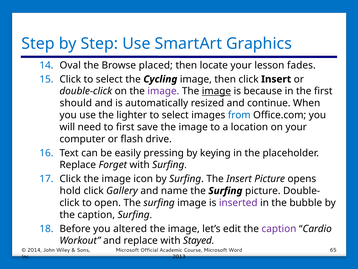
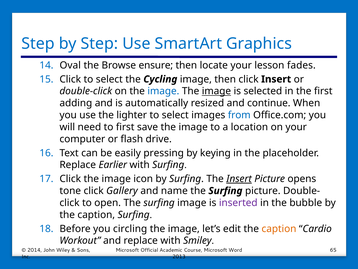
placed: placed -> ensure
image at (163, 91) colour: purple -> blue
because: because -> selected
should: should -> adding
Forget: Forget -> Earlier
Insert at (239, 179) underline: none -> present
hold: hold -> tone
altered: altered -> circling
caption at (279, 228) colour: purple -> orange
Stayed: Stayed -> Smiley
